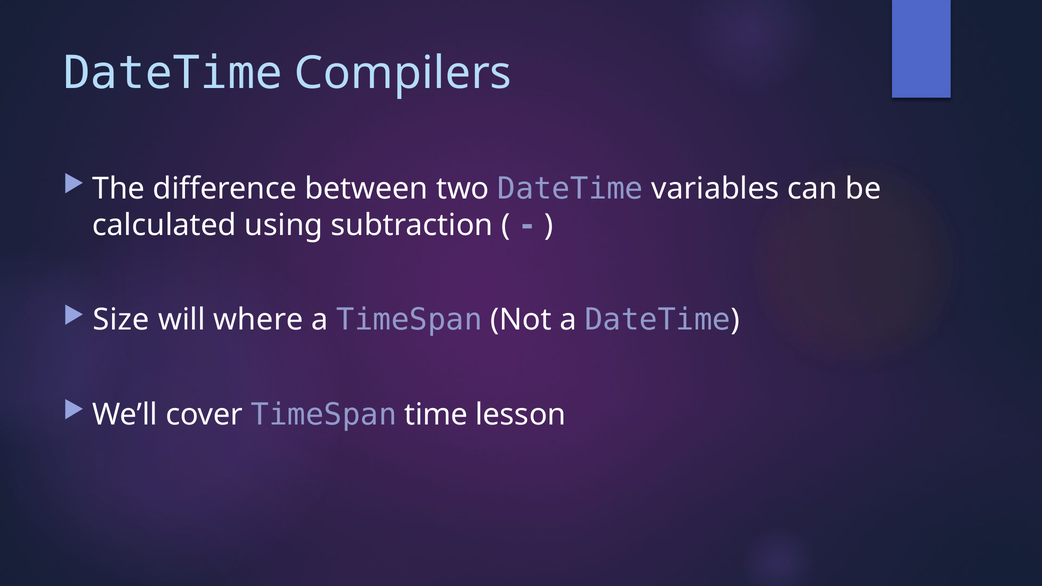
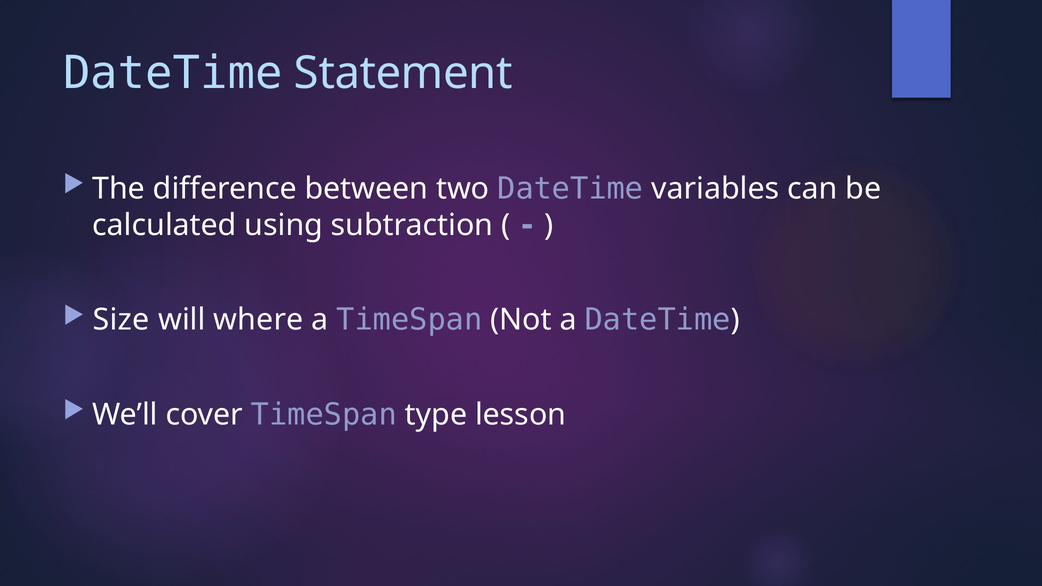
Compilers: Compilers -> Statement
time: time -> type
